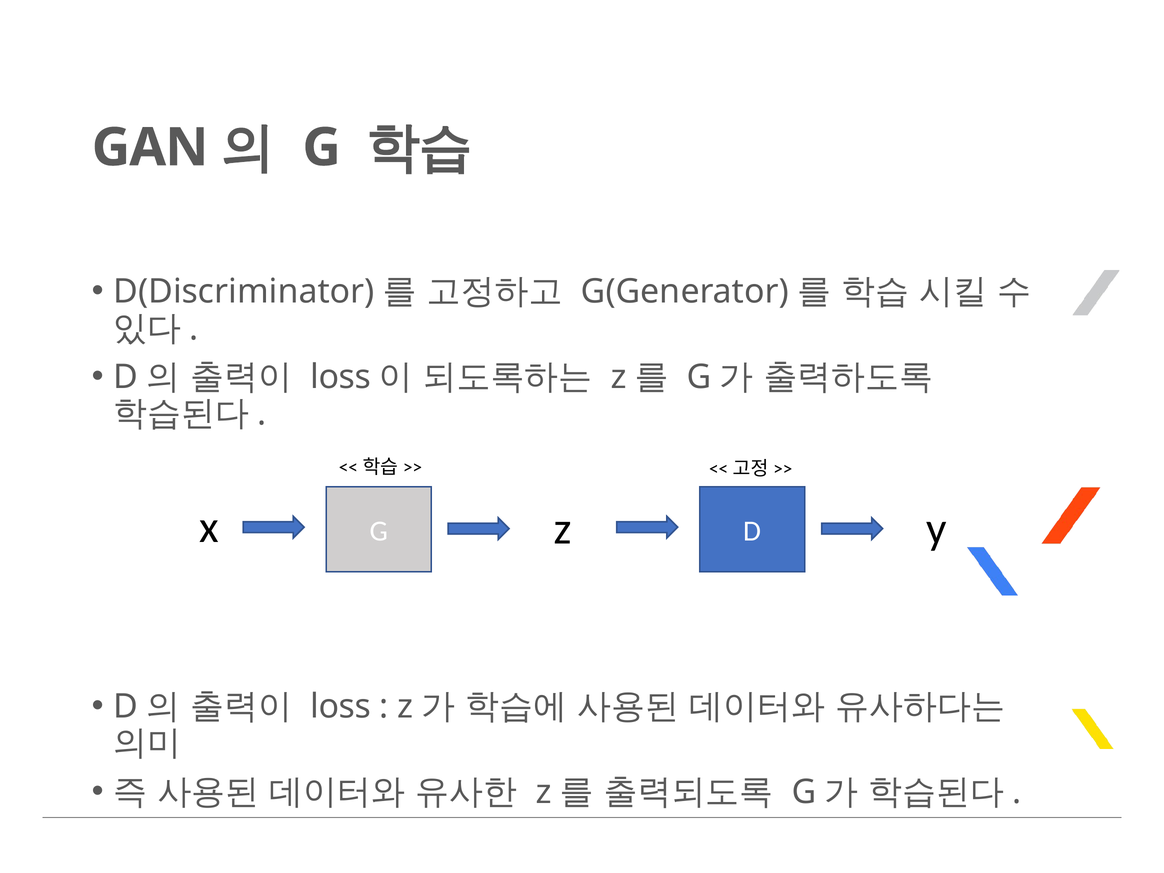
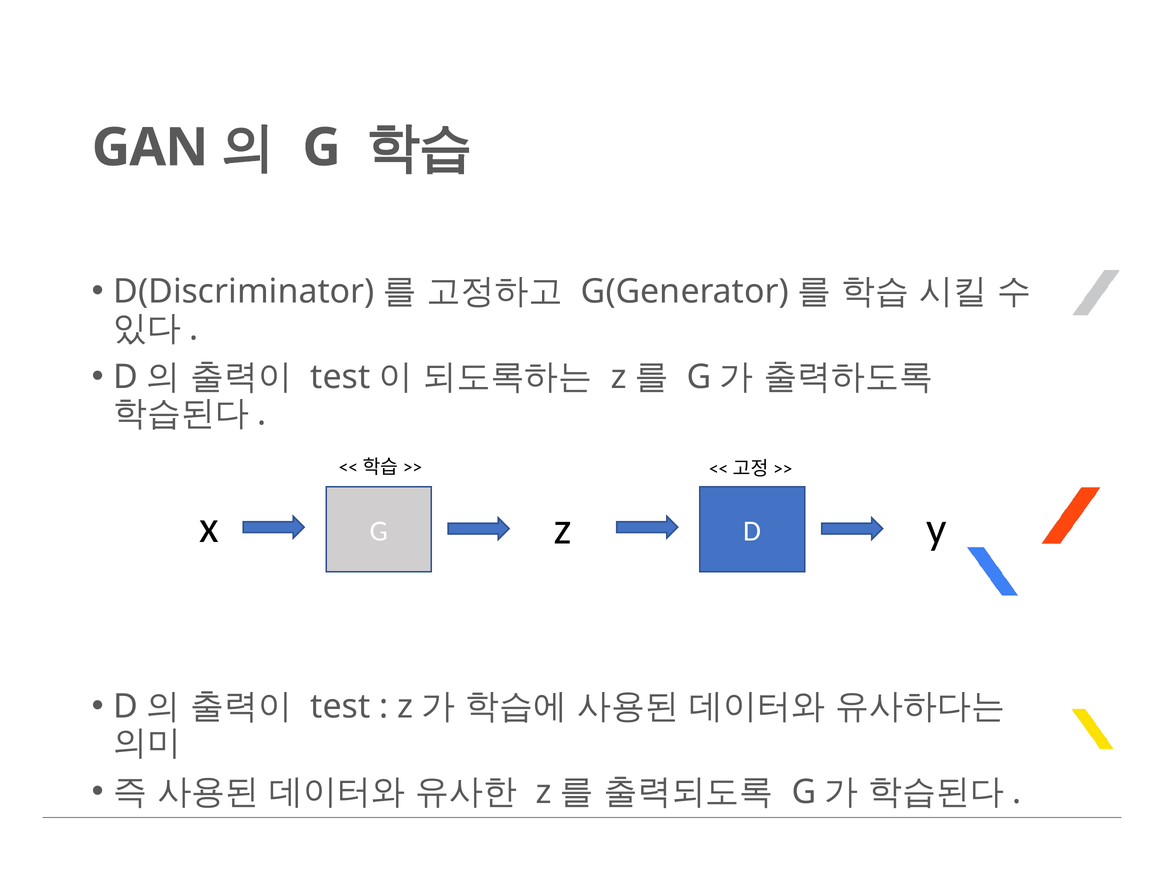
loss at (341, 377): loss -> test
loss at (341, 707): loss -> test
